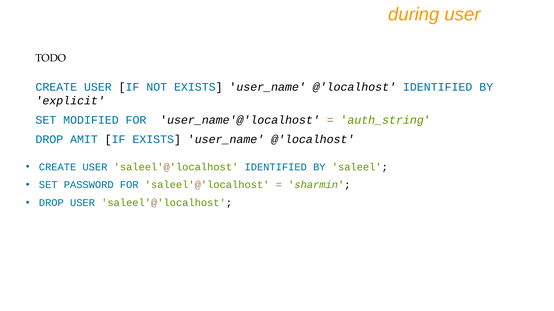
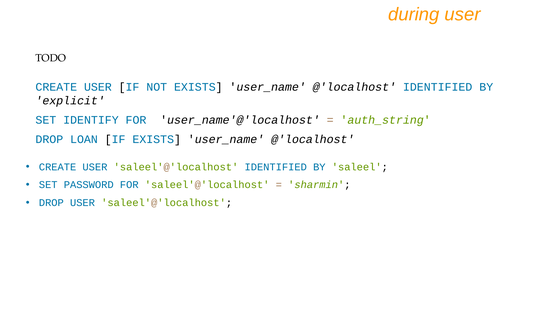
MODIFIED: MODIFIED -> IDENTIFY
AMIT: AMIT -> LOAN
